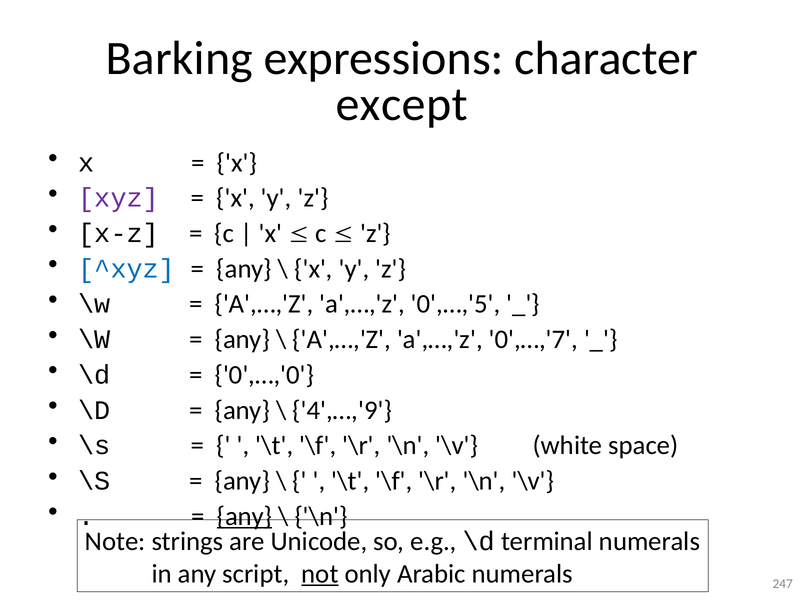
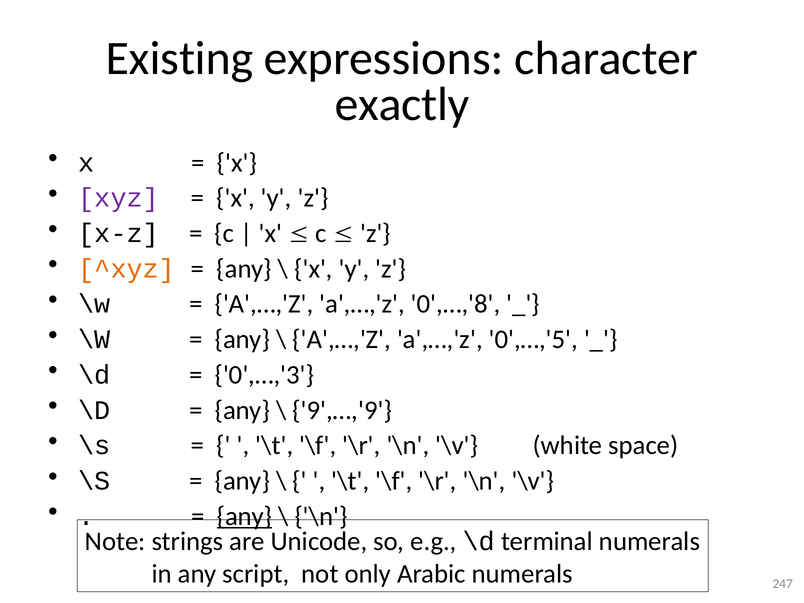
Barking: Barking -> Existing
except: except -> exactly
^xyz colour: blue -> orange
0',…,'5: 0',…,'5 -> 0',…,'8
0',…,'7: 0',…,'7 -> 0',…,'5
0',…,'0: 0',…,'0 -> 0',…,'3
4',…,'9: 4',…,'9 -> 9',…,'9
not underline: present -> none
